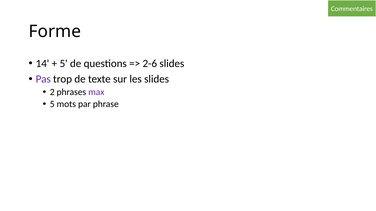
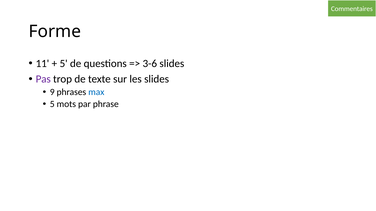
14: 14 -> 11
2-6: 2-6 -> 3-6
2: 2 -> 9
max colour: purple -> blue
